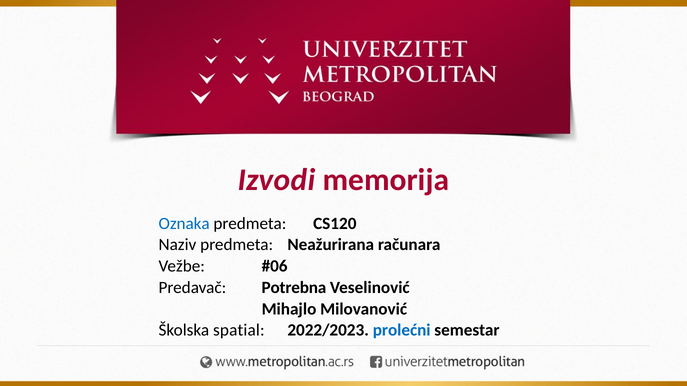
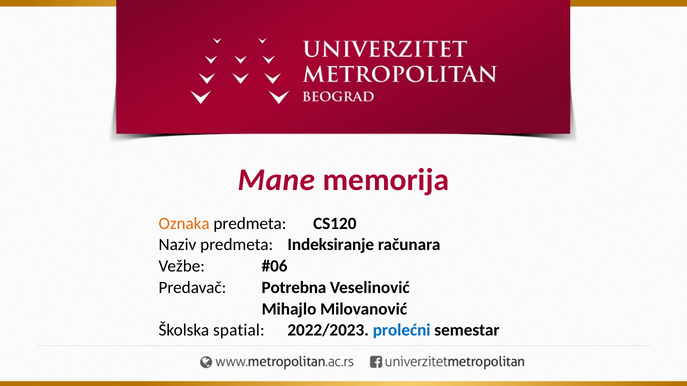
Izvodi: Izvodi -> Mane
Oznaka colour: blue -> orange
Neažurirana: Neažurirana -> Indeksiranje
